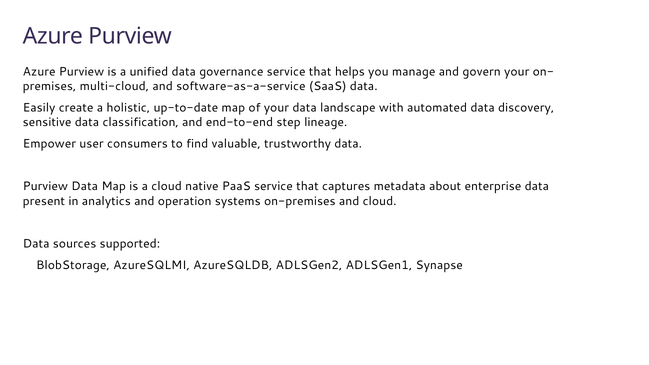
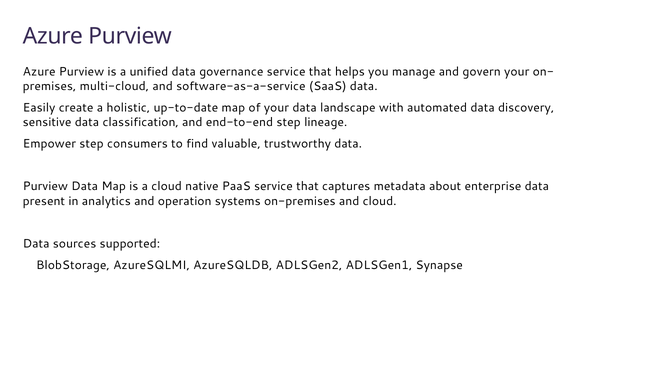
Empower user: user -> step
